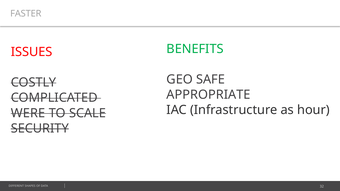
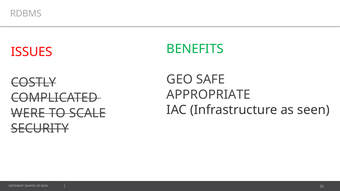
FASTER: FASTER -> RDBMS
hour: hour -> seen
